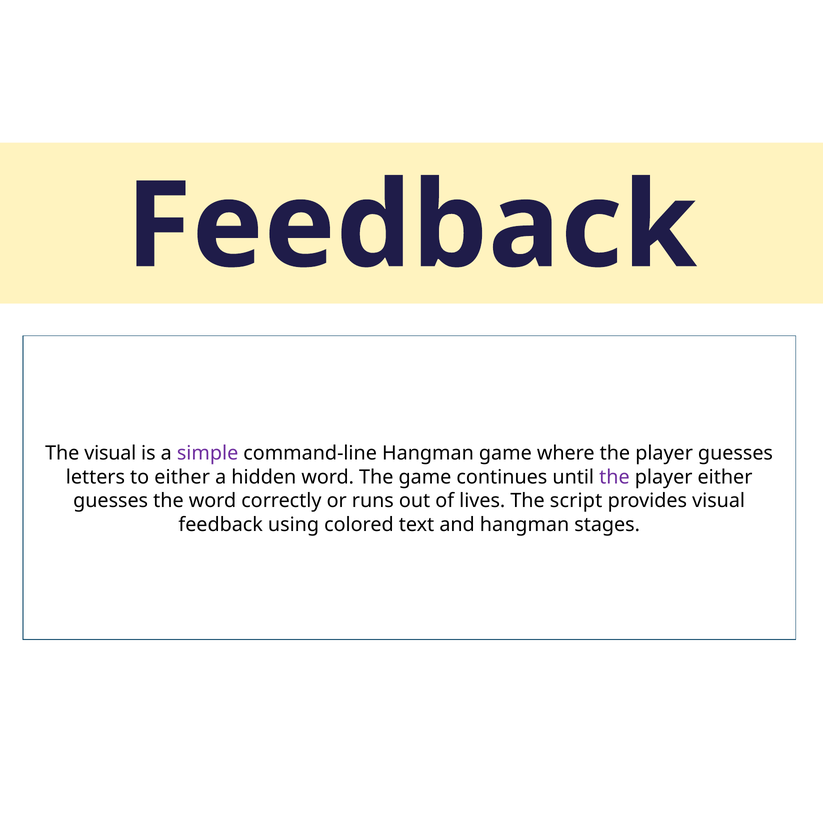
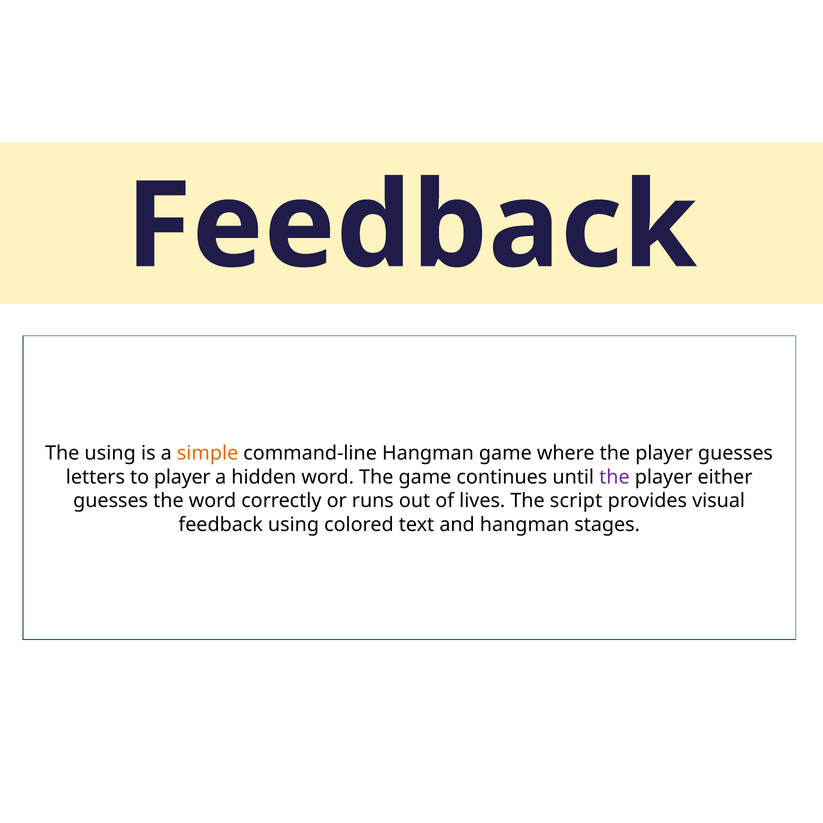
The visual: visual -> using
simple colour: purple -> orange
to either: either -> player
